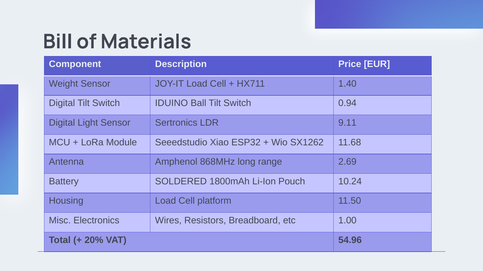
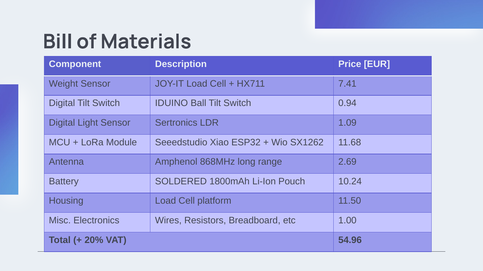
1.40: 1.40 -> 7.41
9.11: 9.11 -> 1.09
